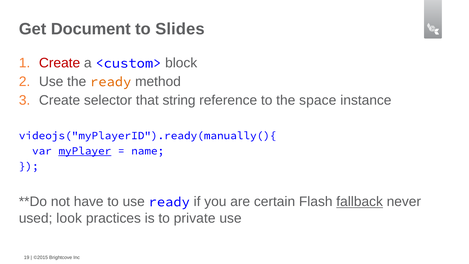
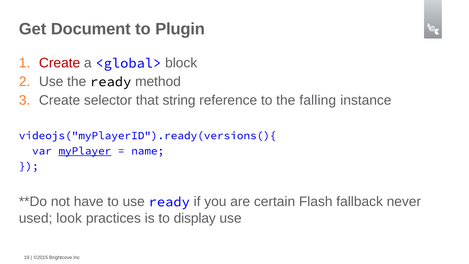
Slides: Slides -> Plugin
<custom>: <custom> -> <global>
ready at (111, 82) colour: orange -> black
space: space -> falling
videojs("myPlayerID").ready(manually(){: videojs("myPlayerID").ready(manually(){ -> videojs("myPlayerID").ready(versions(){
fallback underline: present -> none
private: private -> display
